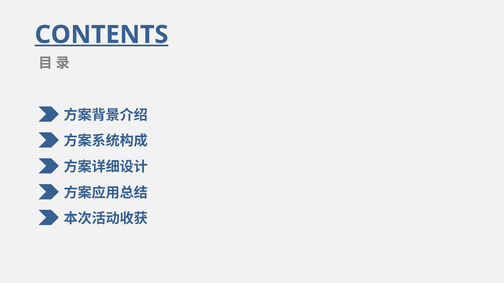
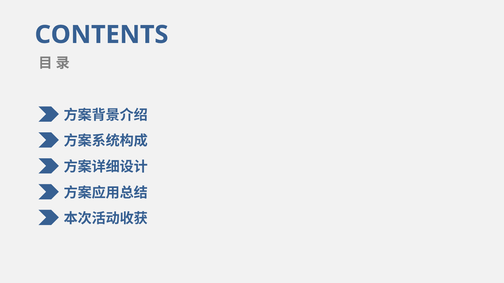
CONTENTS underline: present -> none
